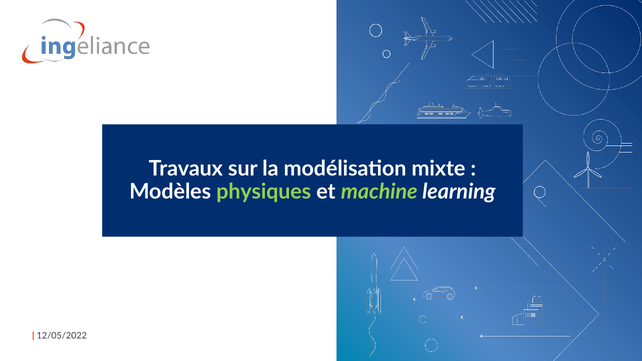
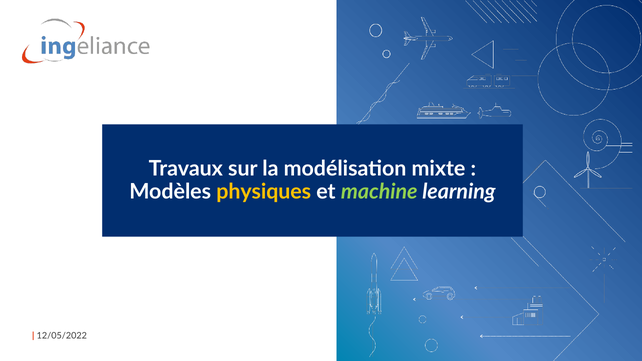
physiques colour: light green -> yellow
